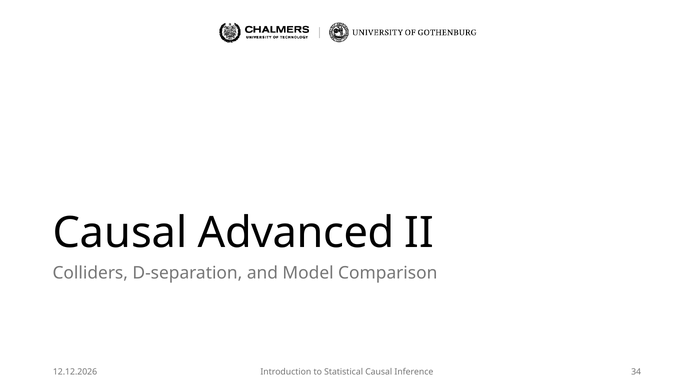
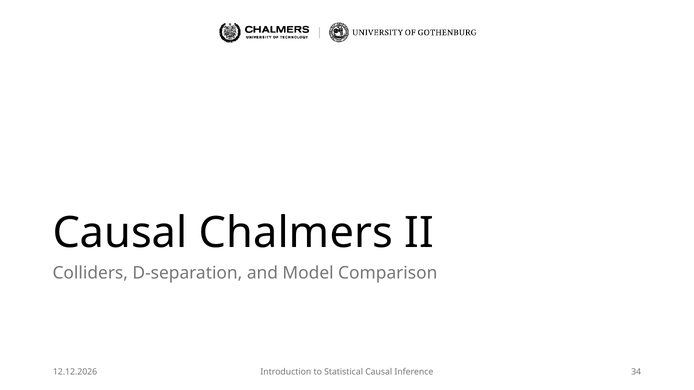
Advanced: Advanced -> Chalmers
